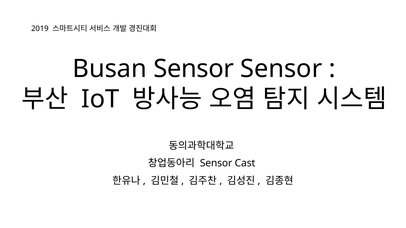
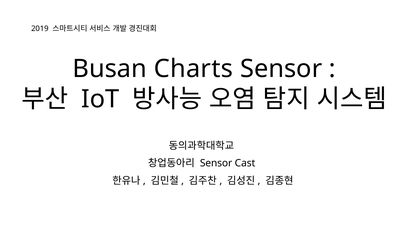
Busan Sensor: Sensor -> Charts
